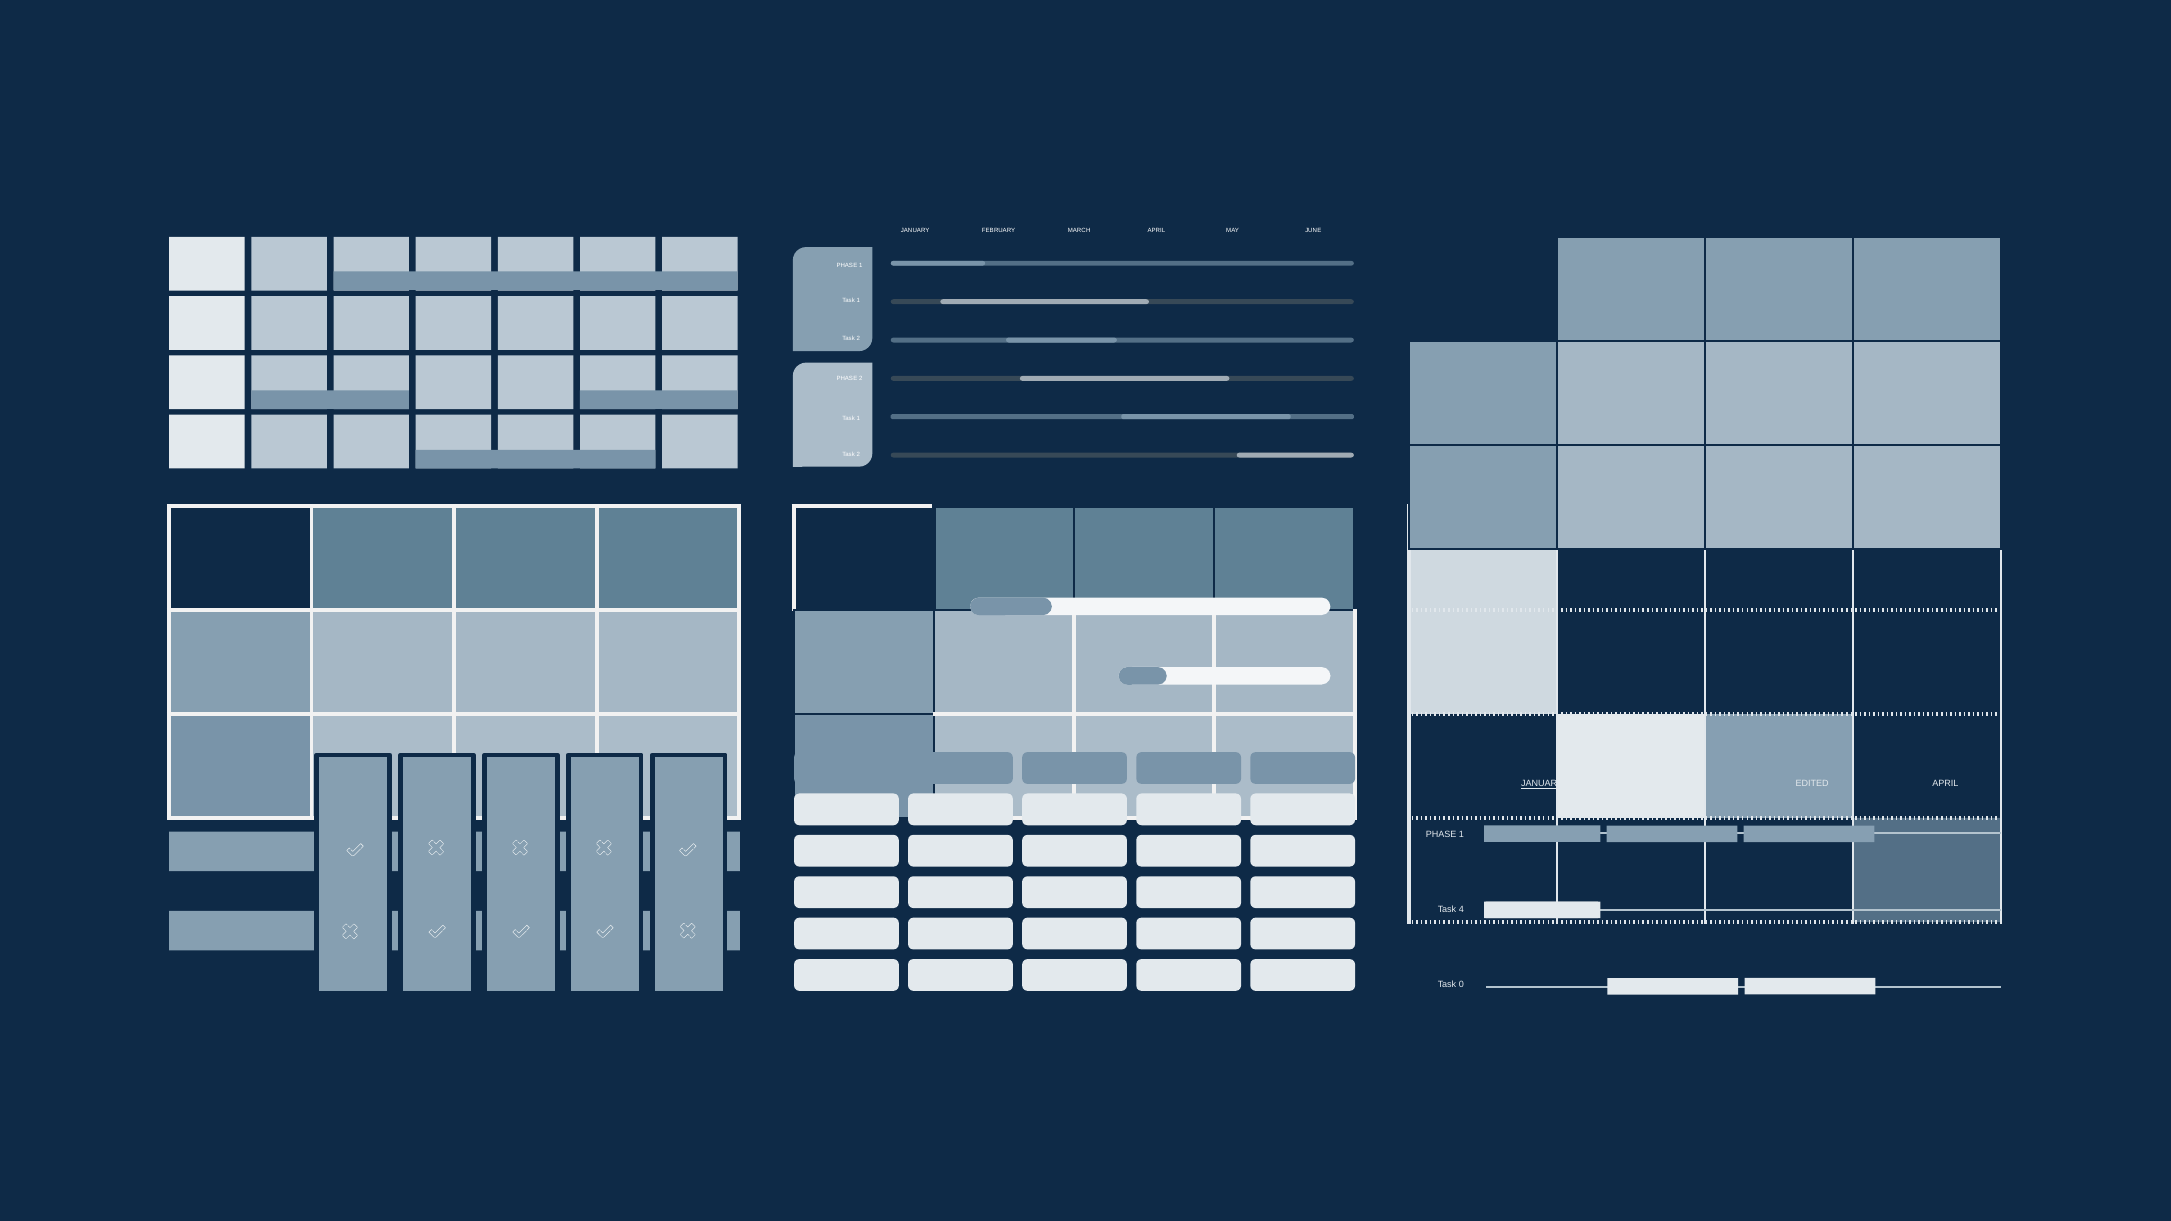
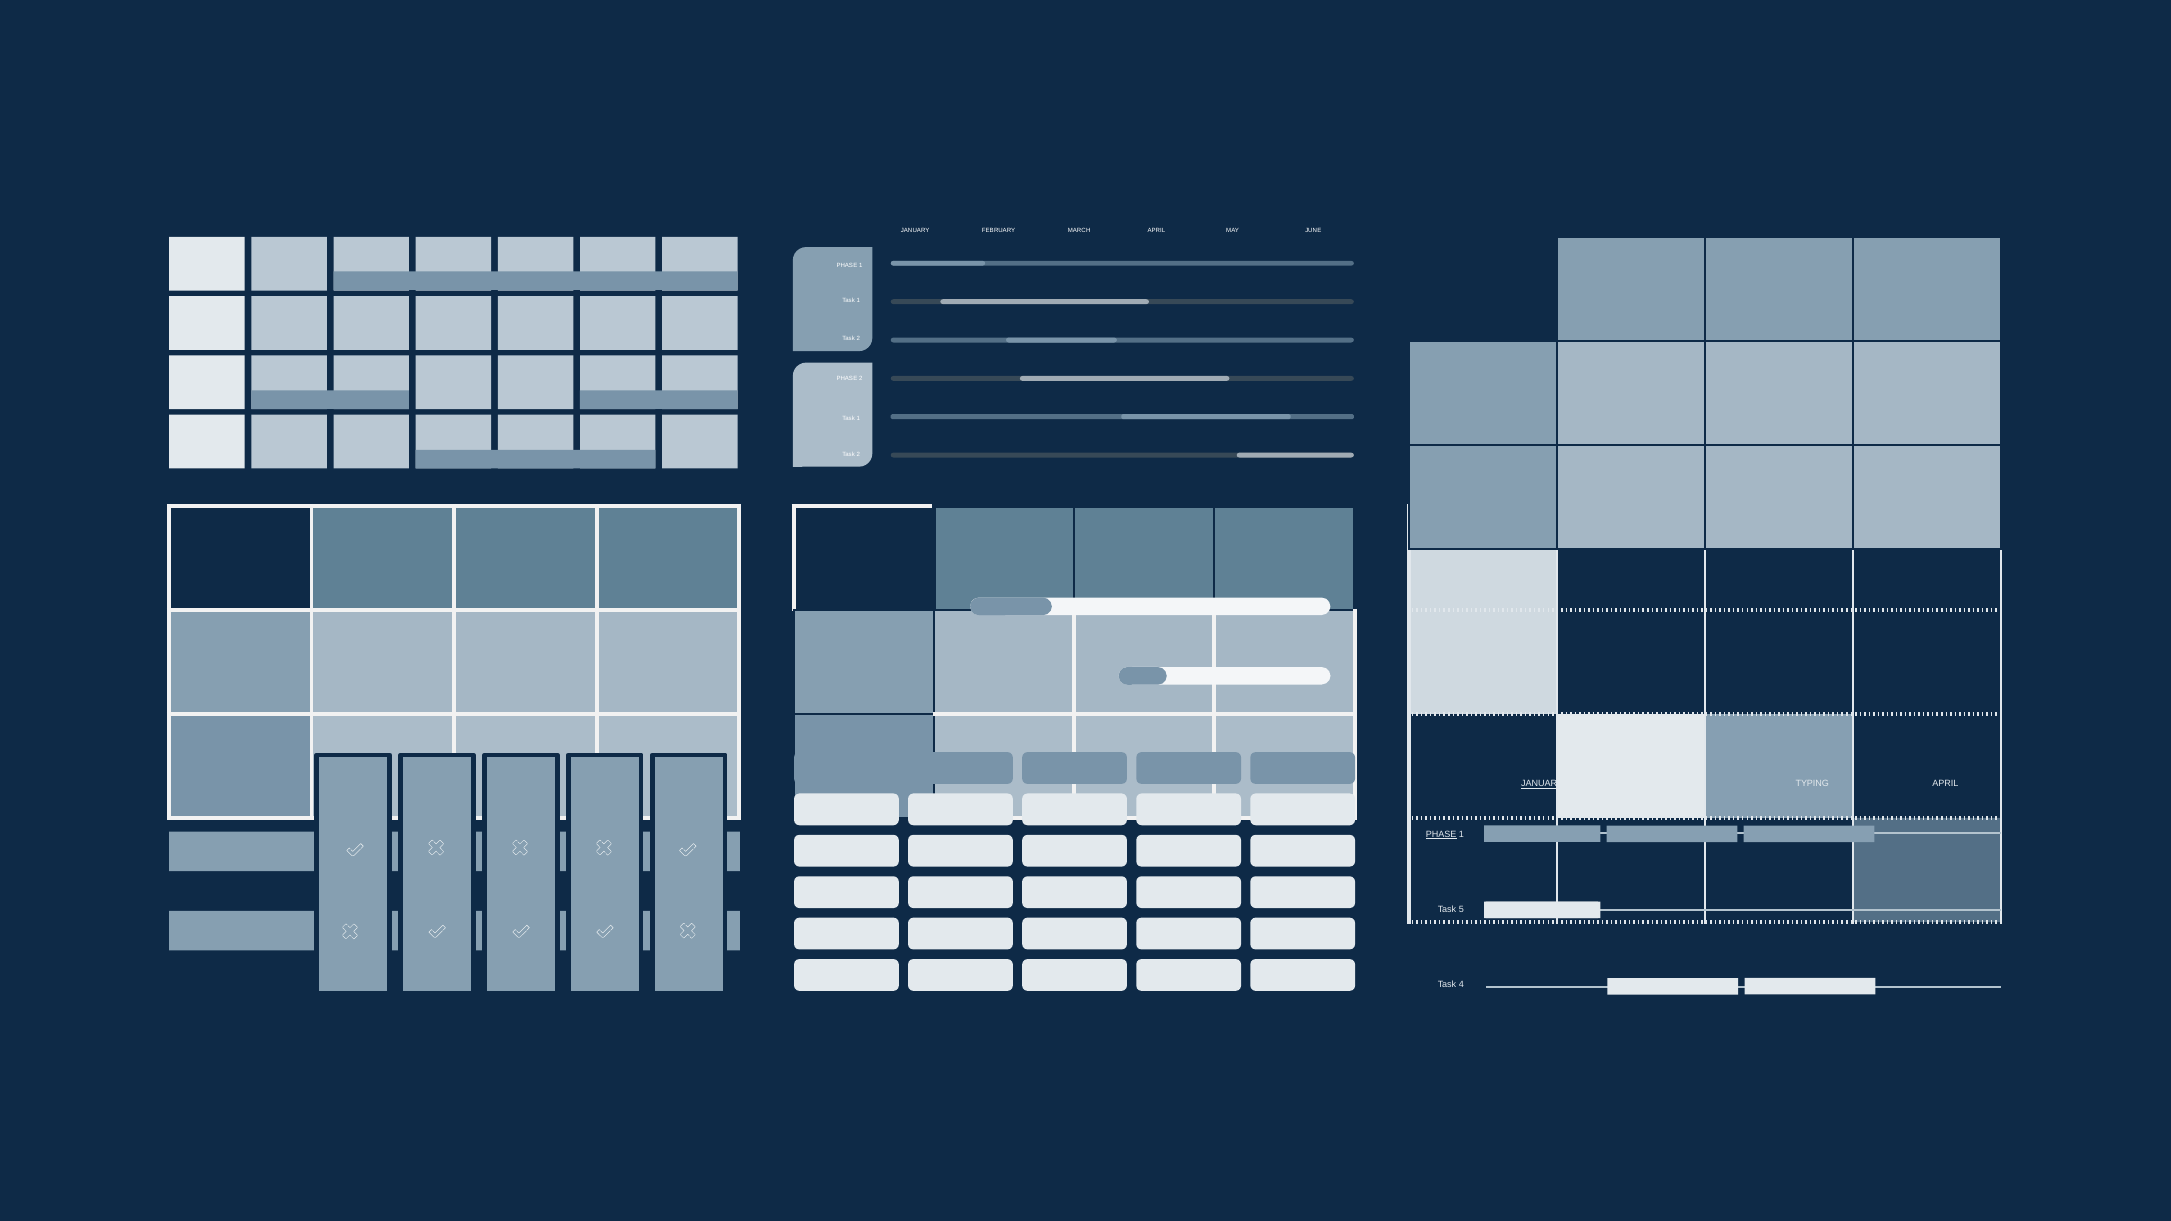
EDITED: EDITED -> TYPING
PHASE at (1441, 834) underline: none -> present
4: 4 -> 5
0: 0 -> 4
